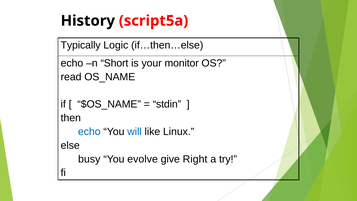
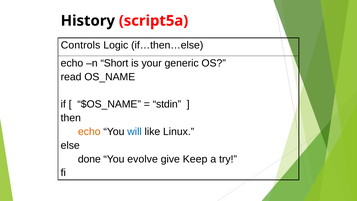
Typically: Typically -> Controls
monitor: monitor -> generic
echo at (89, 132) colour: blue -> orange
busy: busy -> done
Right: Right -> Keep
